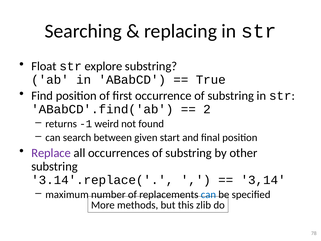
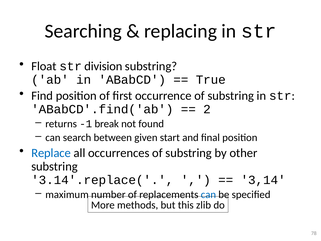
explore: explore -> division
weird: weird -> break
Replace colour: purple -> blue
